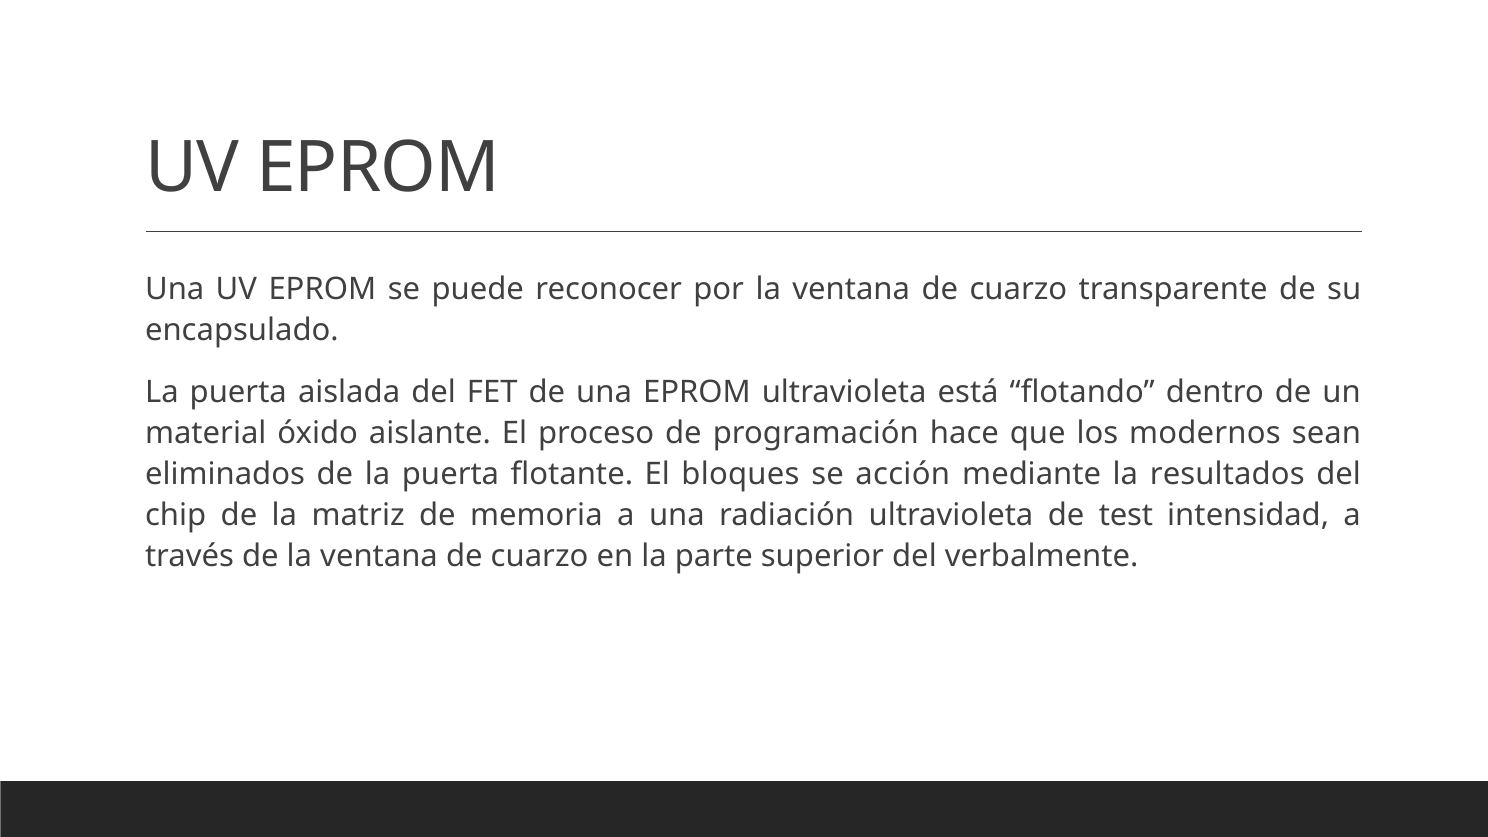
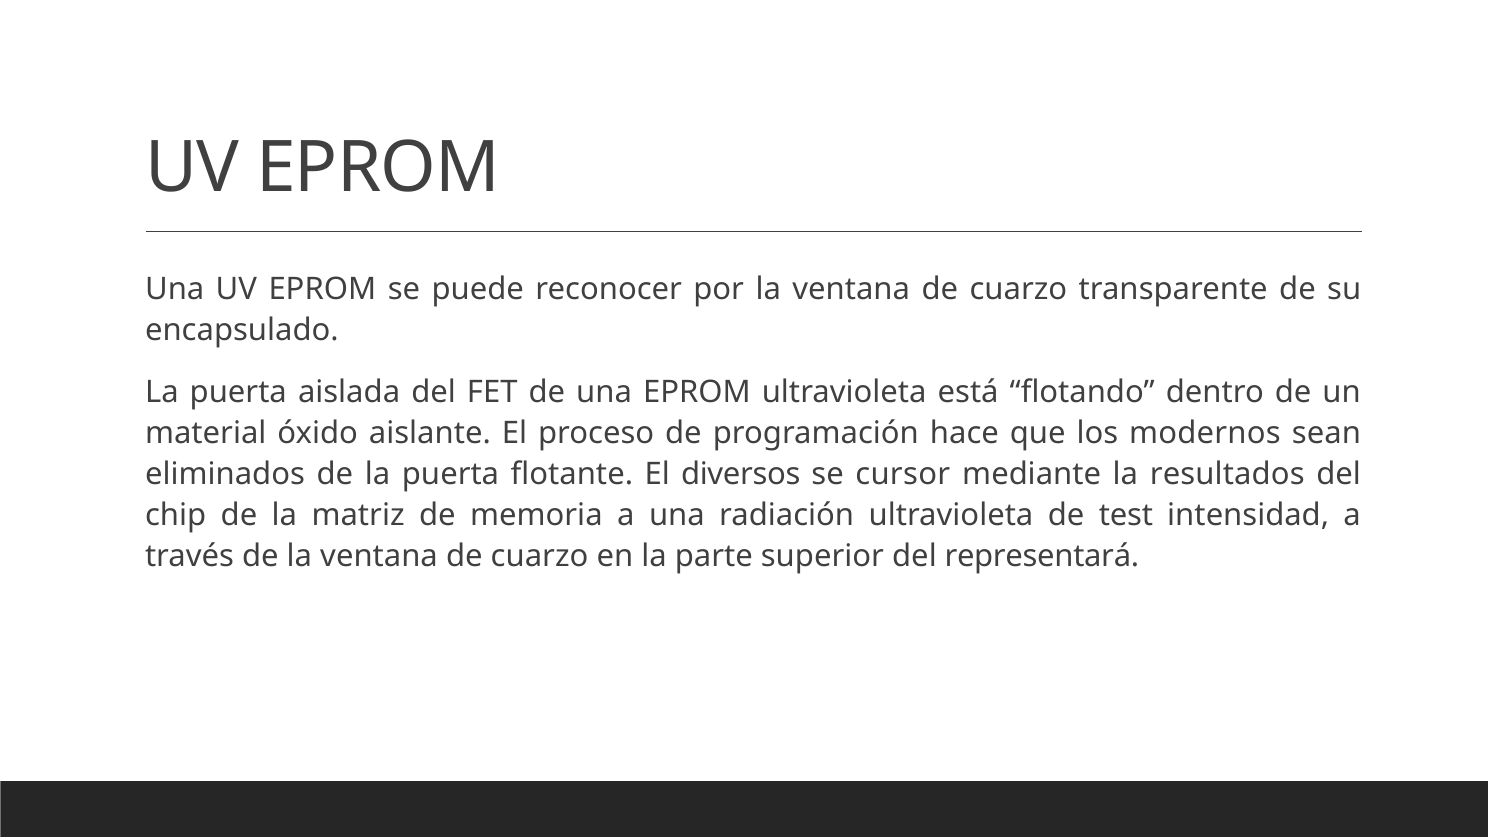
bloques: bloques -> diversos
acción: acción -> cursor
verbalmente: verbalmente -> representará
